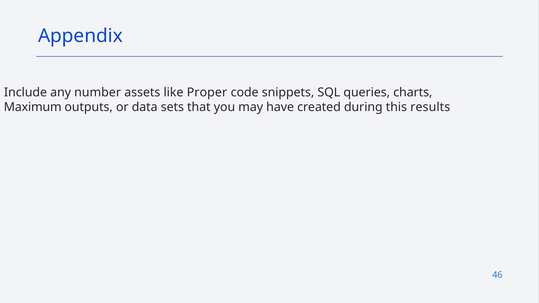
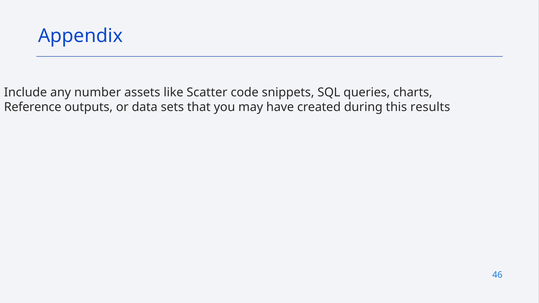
Proper: Proper -> Scatter
Maximum: Maximum -> Reference
